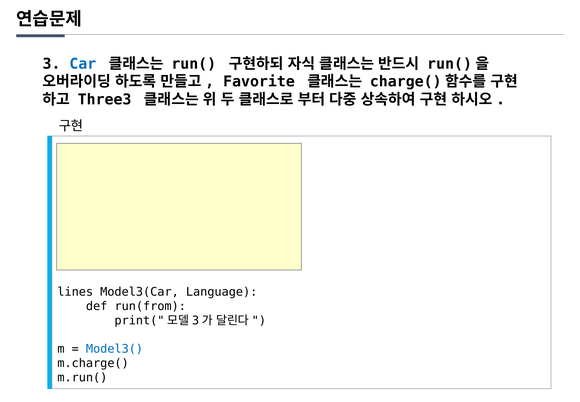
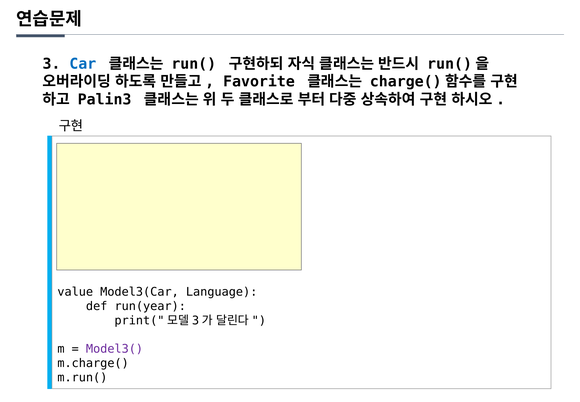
Three3: Three3 -> Palin3
lines: lines -> value
run(from: run(from -> run(year
Model3( colour: blue -> purple
